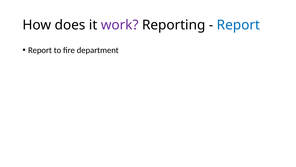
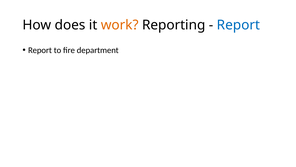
work colour: purple -> orange
